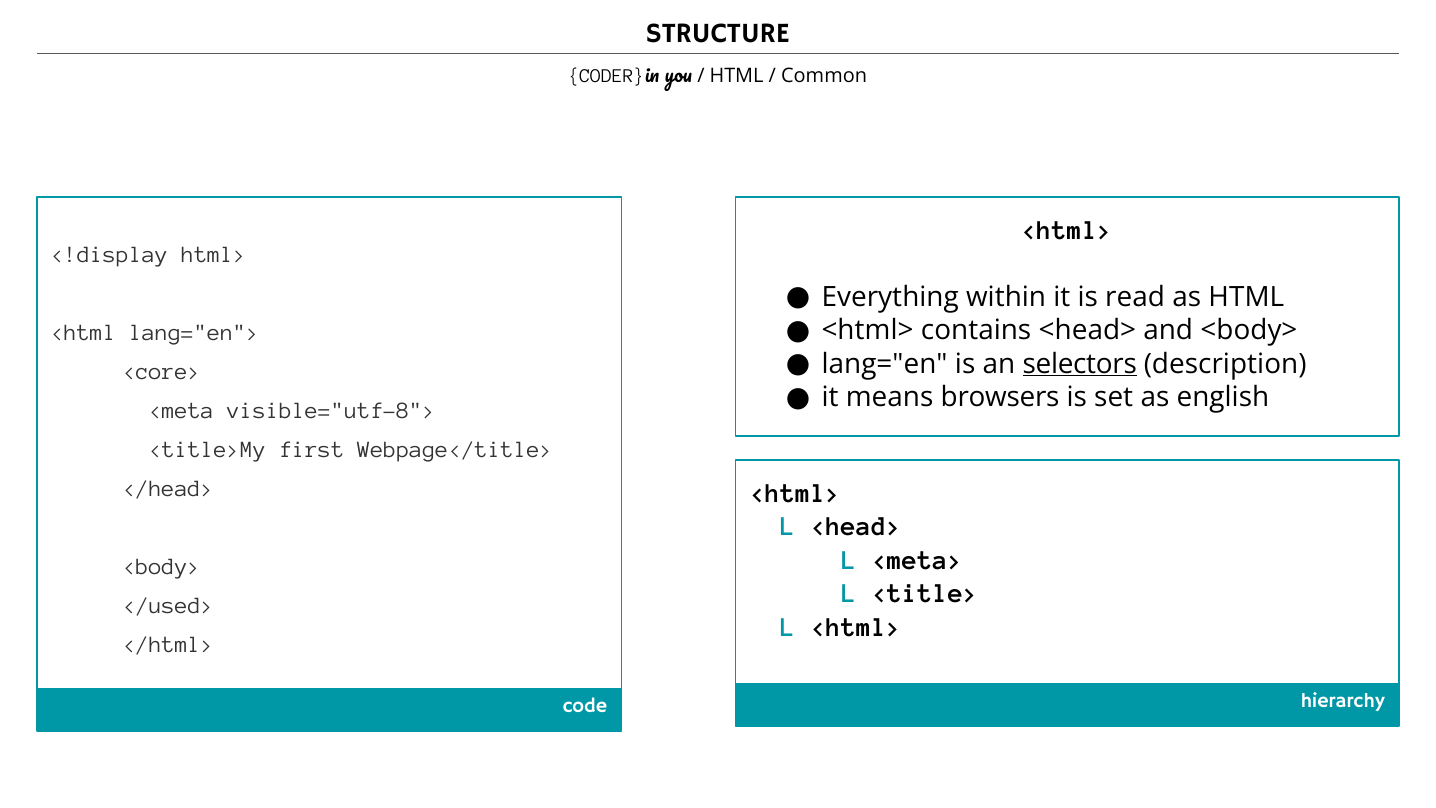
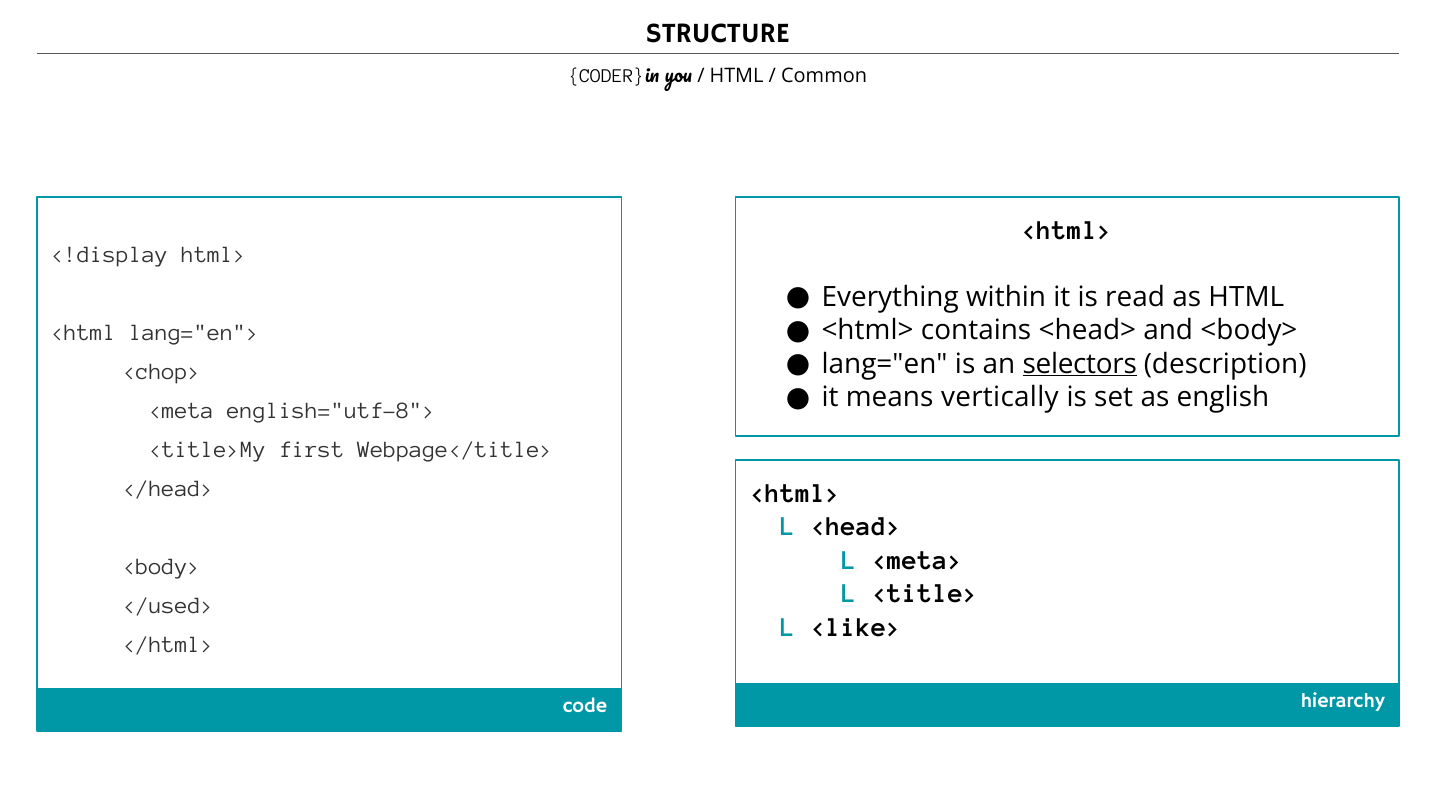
<core>: <core> -> <chop>
browsers: browsers -> vertically
visible="utf-8">: visible="utf-8"> -> english="utf-8">
L <html>: <html> -> <like>
